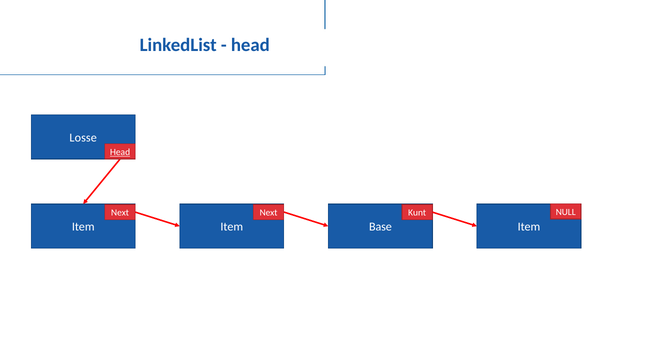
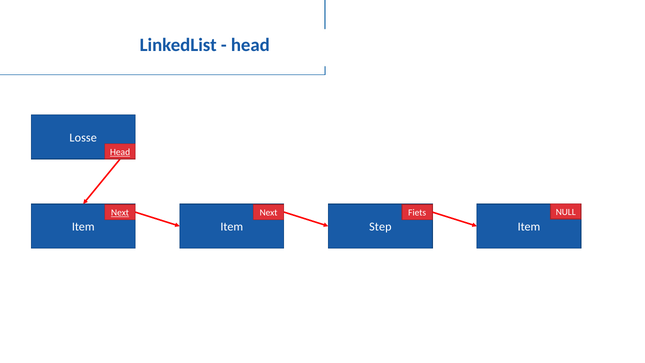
Next at (120, 213) underline: none -> present
Kunt: Kunt -> Fiets
Base: Base -> Step
